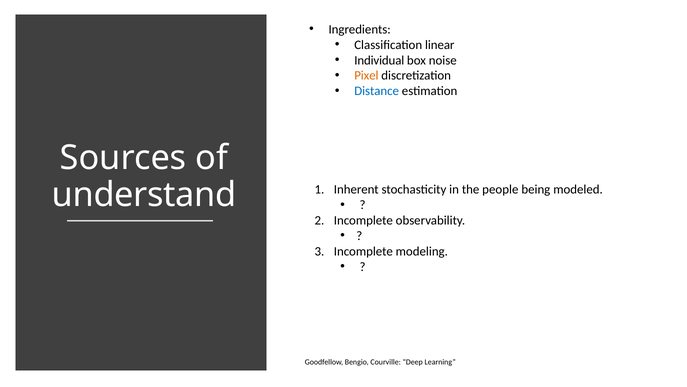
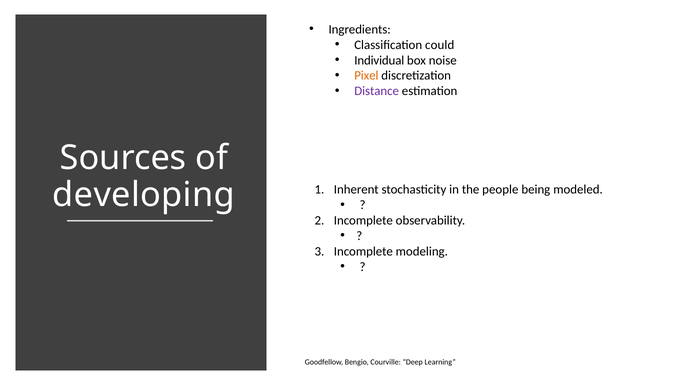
linear: linear -> could
Distance colour: blue -> purple
understand: understand -> developing
